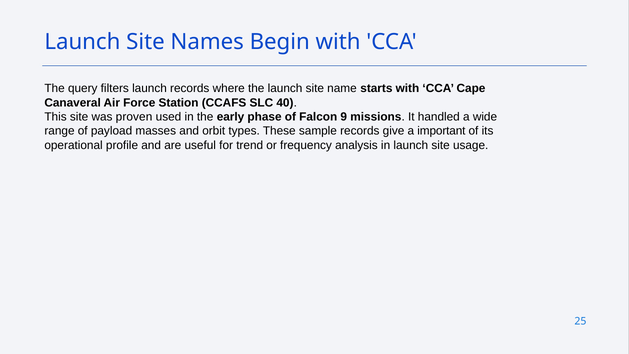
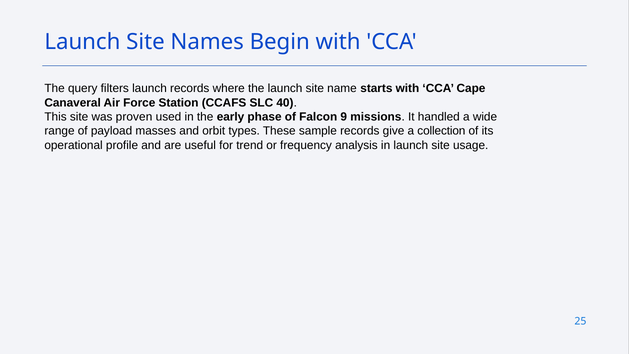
important: important -> collection
